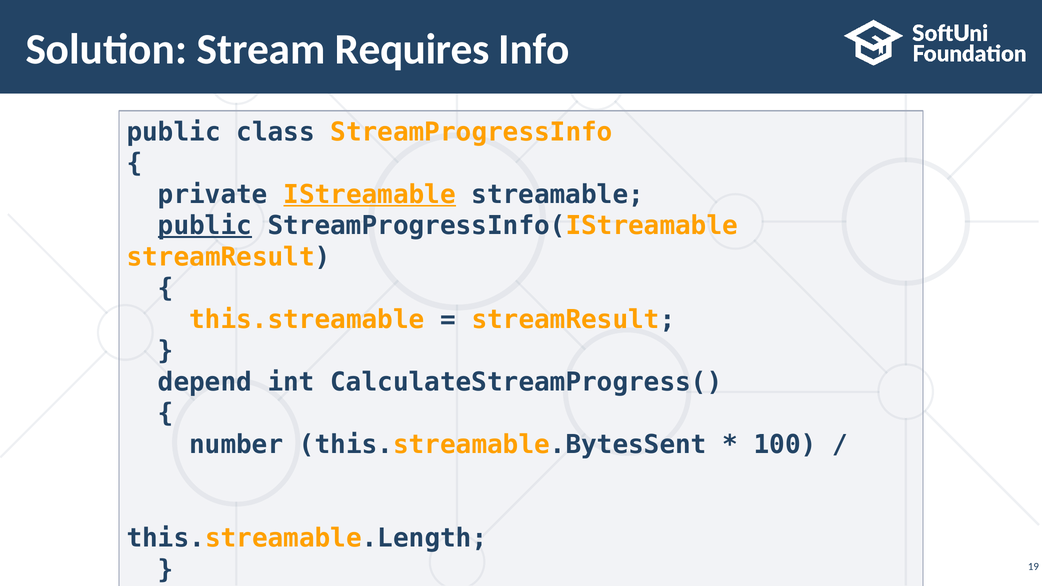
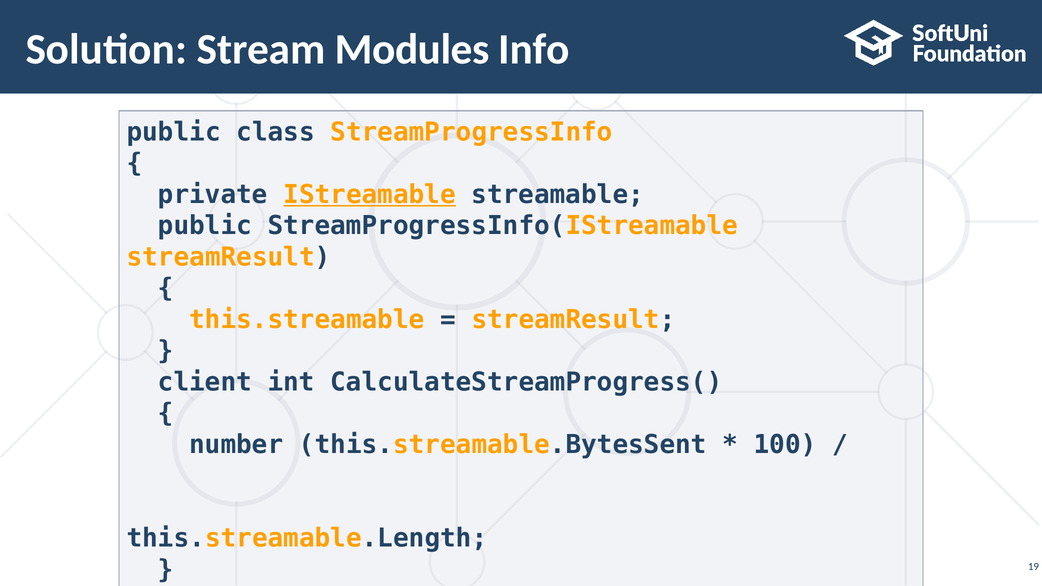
Requires: Requires -> Modules
public at (205, 226) underline: present -> none
depend: depend -> client
